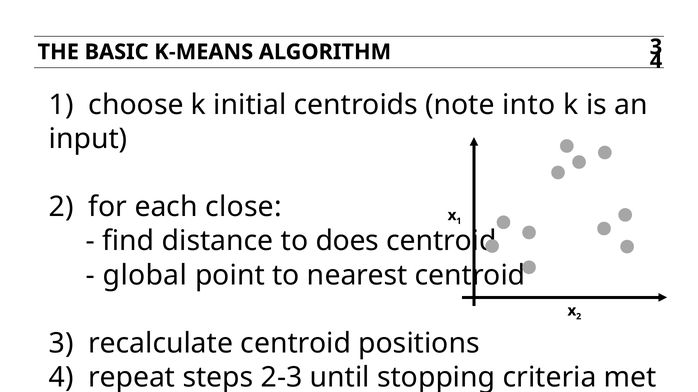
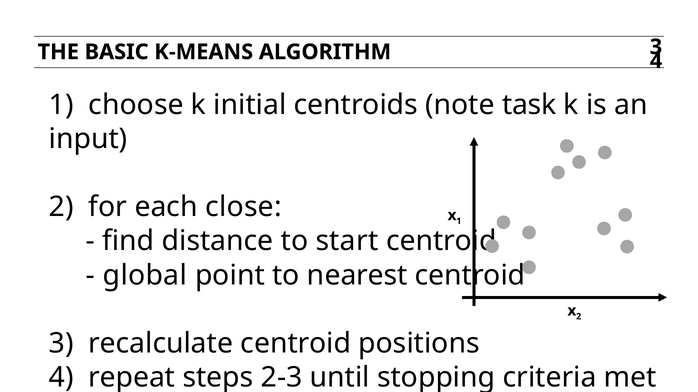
into: into -> task
does: does -> start
